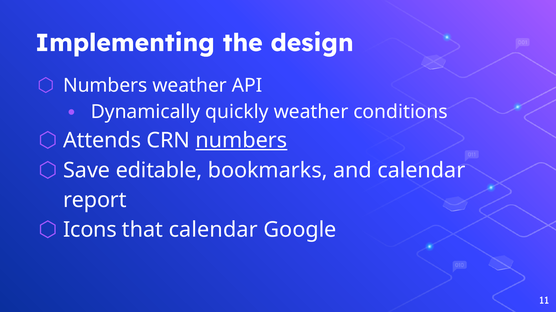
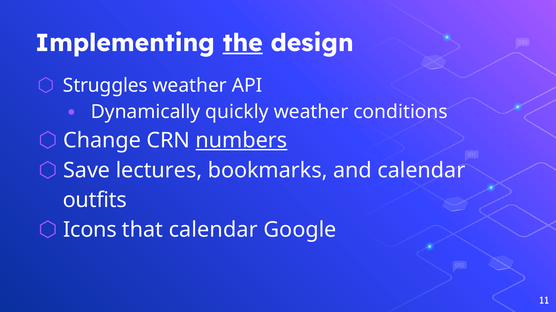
the underline: none -> present
Numbers at (105, 86): Numbers -> Struggles
Attends: Attends -> Change
editable: editable -> lectures
report: report -> outfits
